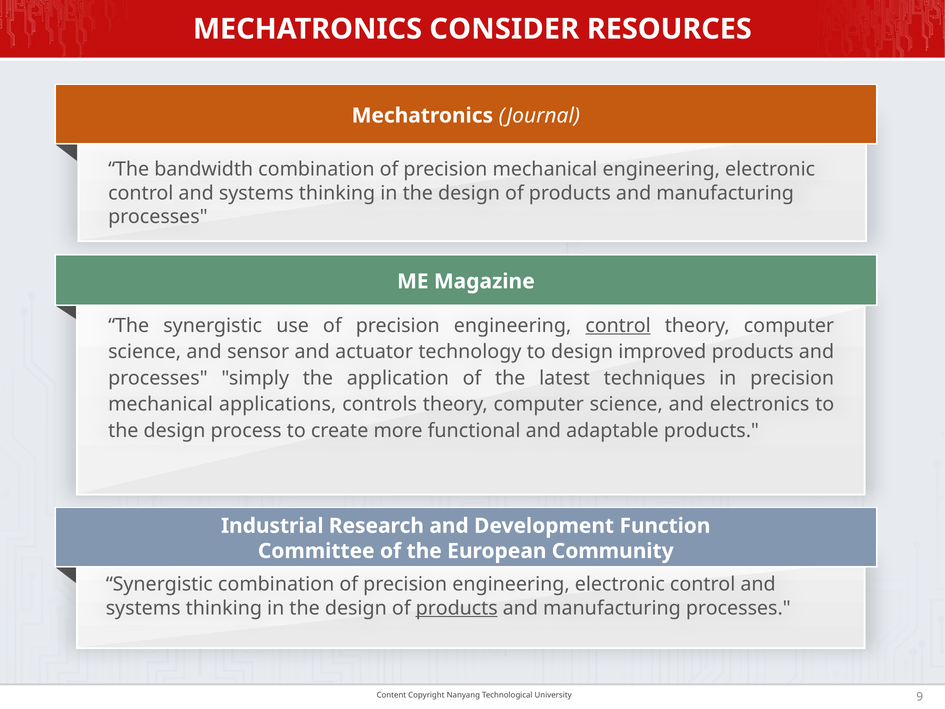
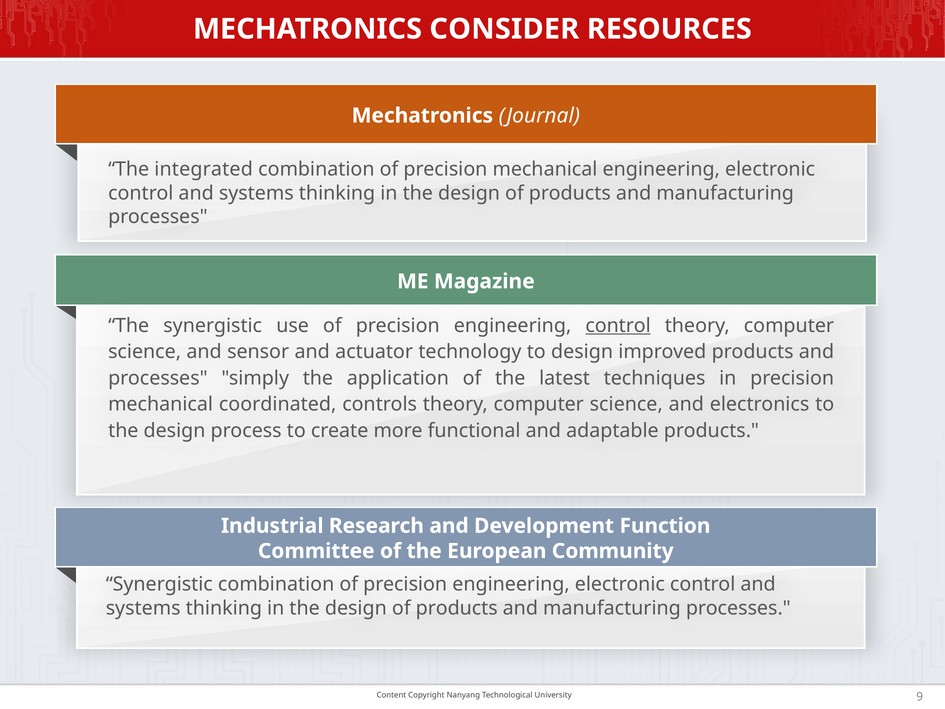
bandwidth: bandwidth -> integrated
applications: applications -> coordinated
products at (457, 608) underline: present -> none
